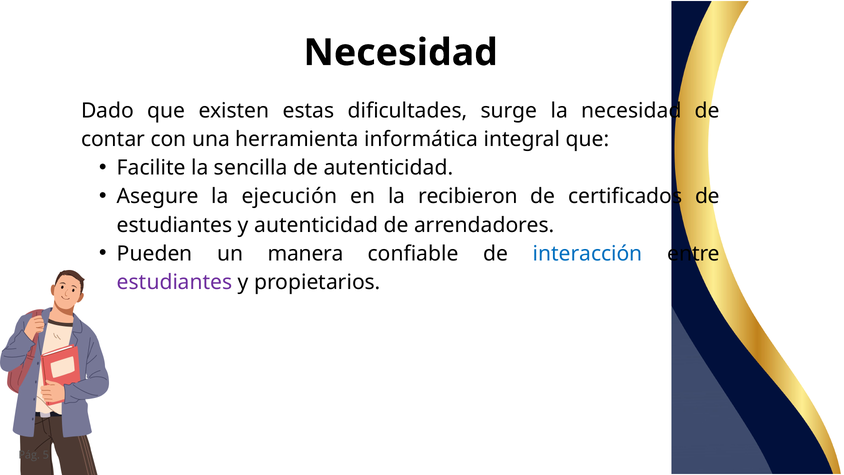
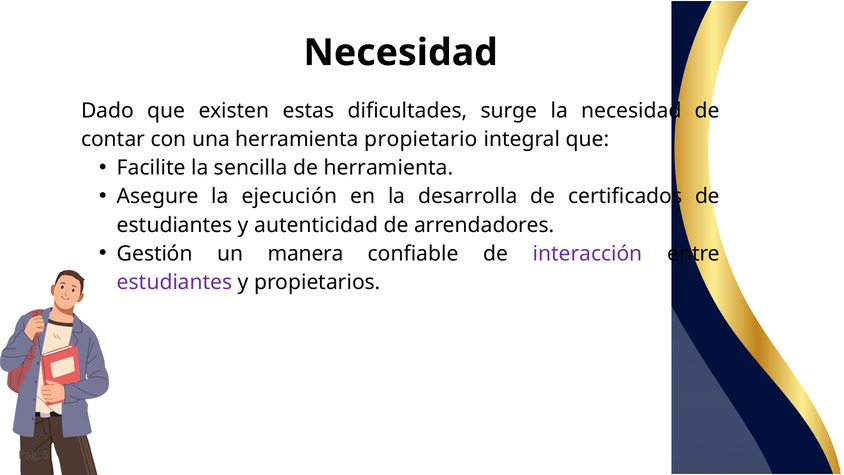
informática: informática -> propietario
de autenticidad: autenticidad -> herramienta
recibieron: recibieron -> desarrolla
Pueden: Pueden -> Gestión
interacción colour: blue -> purple
